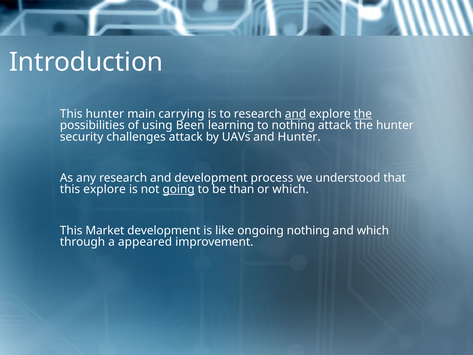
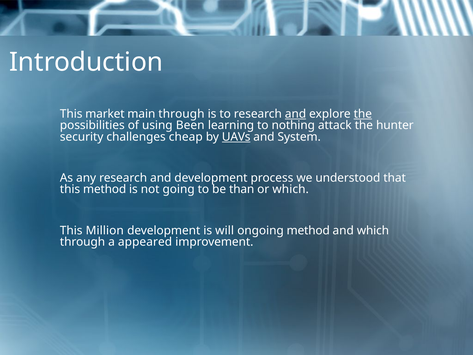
This hunter: hunter -> market
main carrying: carrying -> through
challenges attack: attack -> cheap
UAVs underline: none -> present
and Hunter: Hunter -> System
this explore: explore -> method
going underline: present -> none
Market: Market -> Million
like: like -> will
ongoing nothing: nothing -> method
